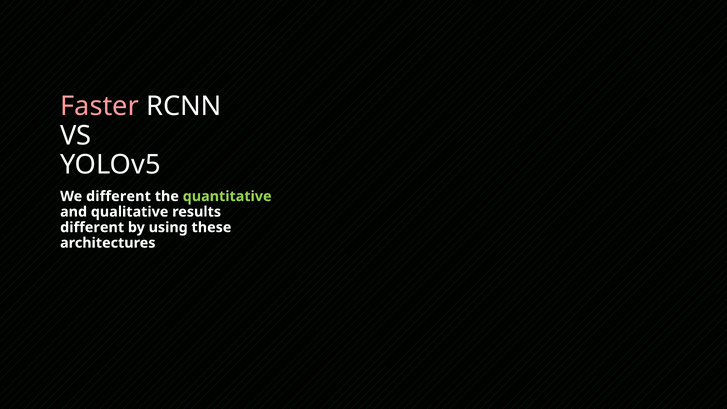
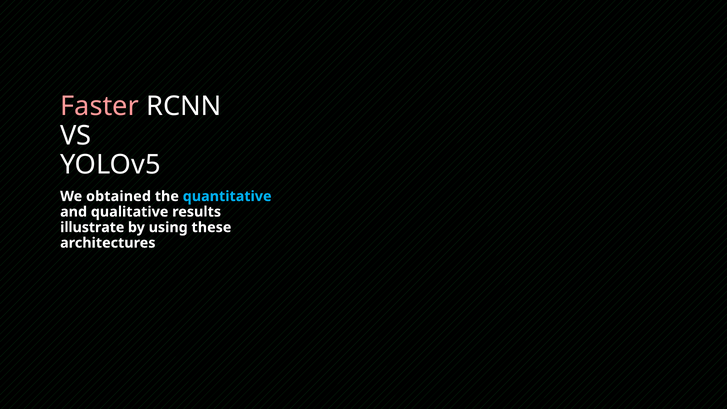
We different: different -> obtained
quantitative colour: light green -> light blue
different at (92, 227): different -> illustrate
